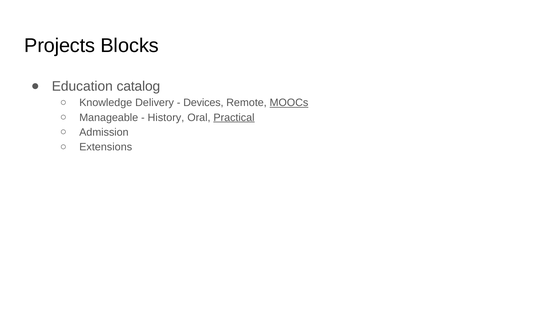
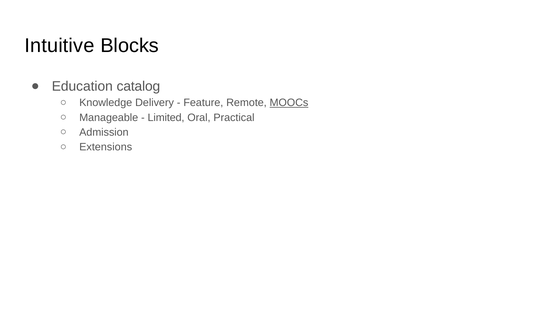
Projects: Projects -> Intuitive
Devices: Devices -> Feature
History: History -> Limited
Practical underline: present -> none
